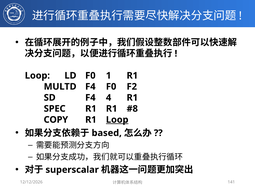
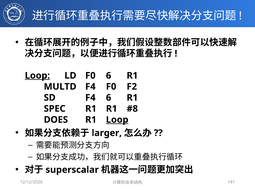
Loop at (37, 76) underline: none -> present
F0 1: 1 -> 6
F4 4: 4 -> 6
COPY: COPY -> DOES
based: based -> larger
